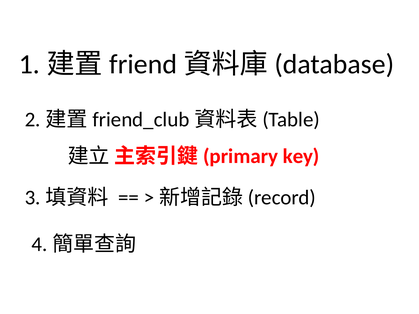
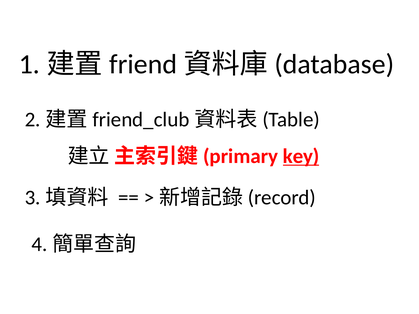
key underline: none -> present
